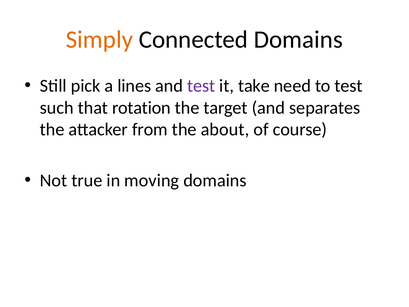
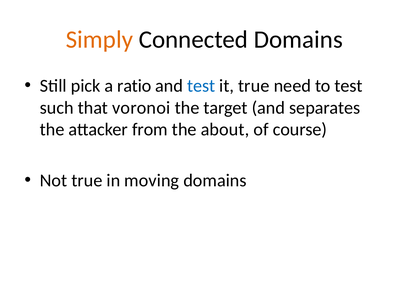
lines: lines -> ratio
test at (201, 86) colour: purple -> blue
it take: take -> true
rotation: rotation -> voronoi
